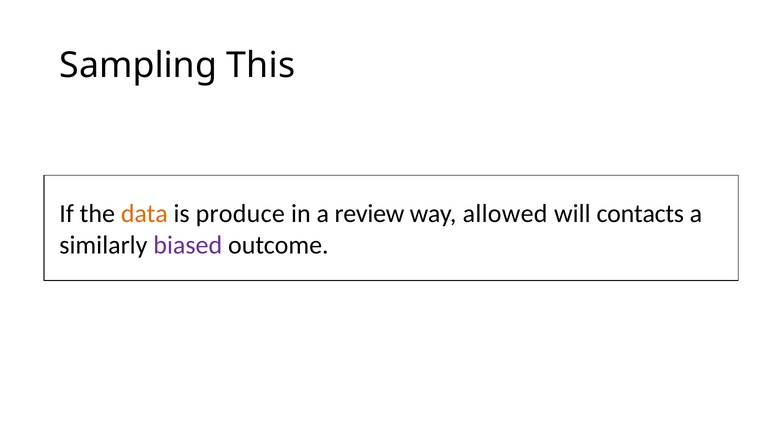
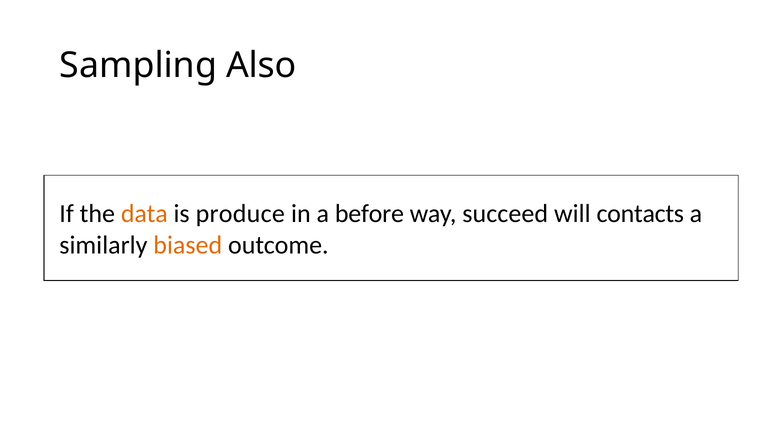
This: This -> Also
review: review -> before
allowed: allowed -> succeed
biased colour: purple -> orange
